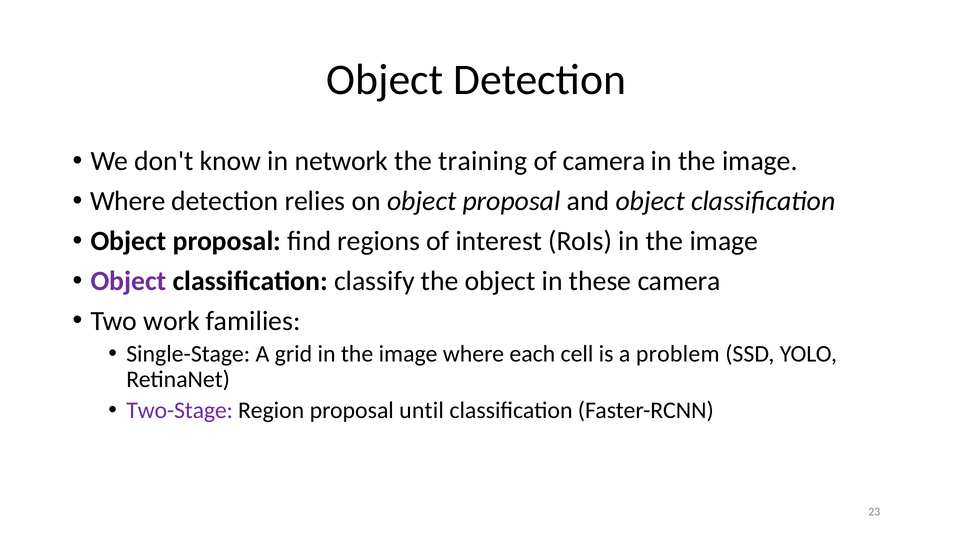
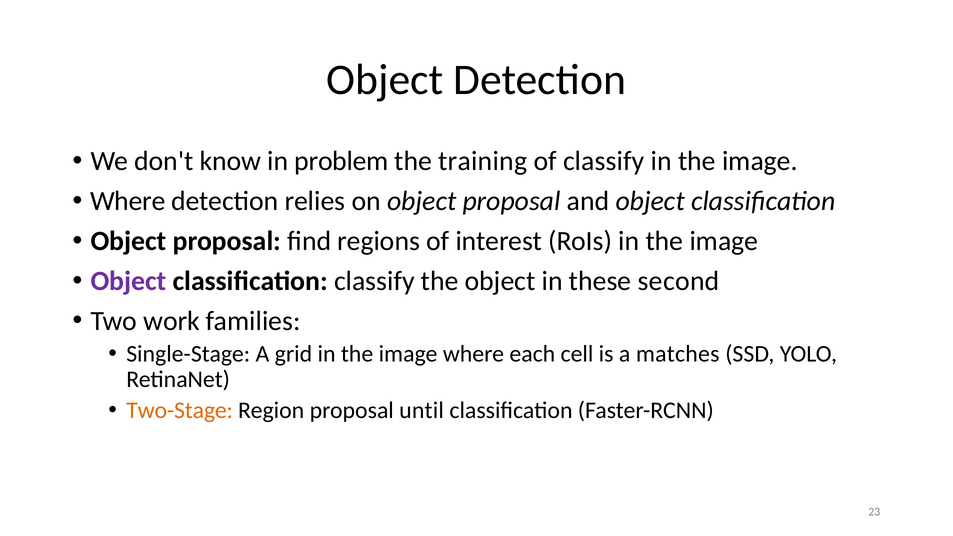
network: network -> problem
of camera: camera -> classify
these camera: camera -> second
problem: problem -> matches
Two-Stage colour: purple -> orange
